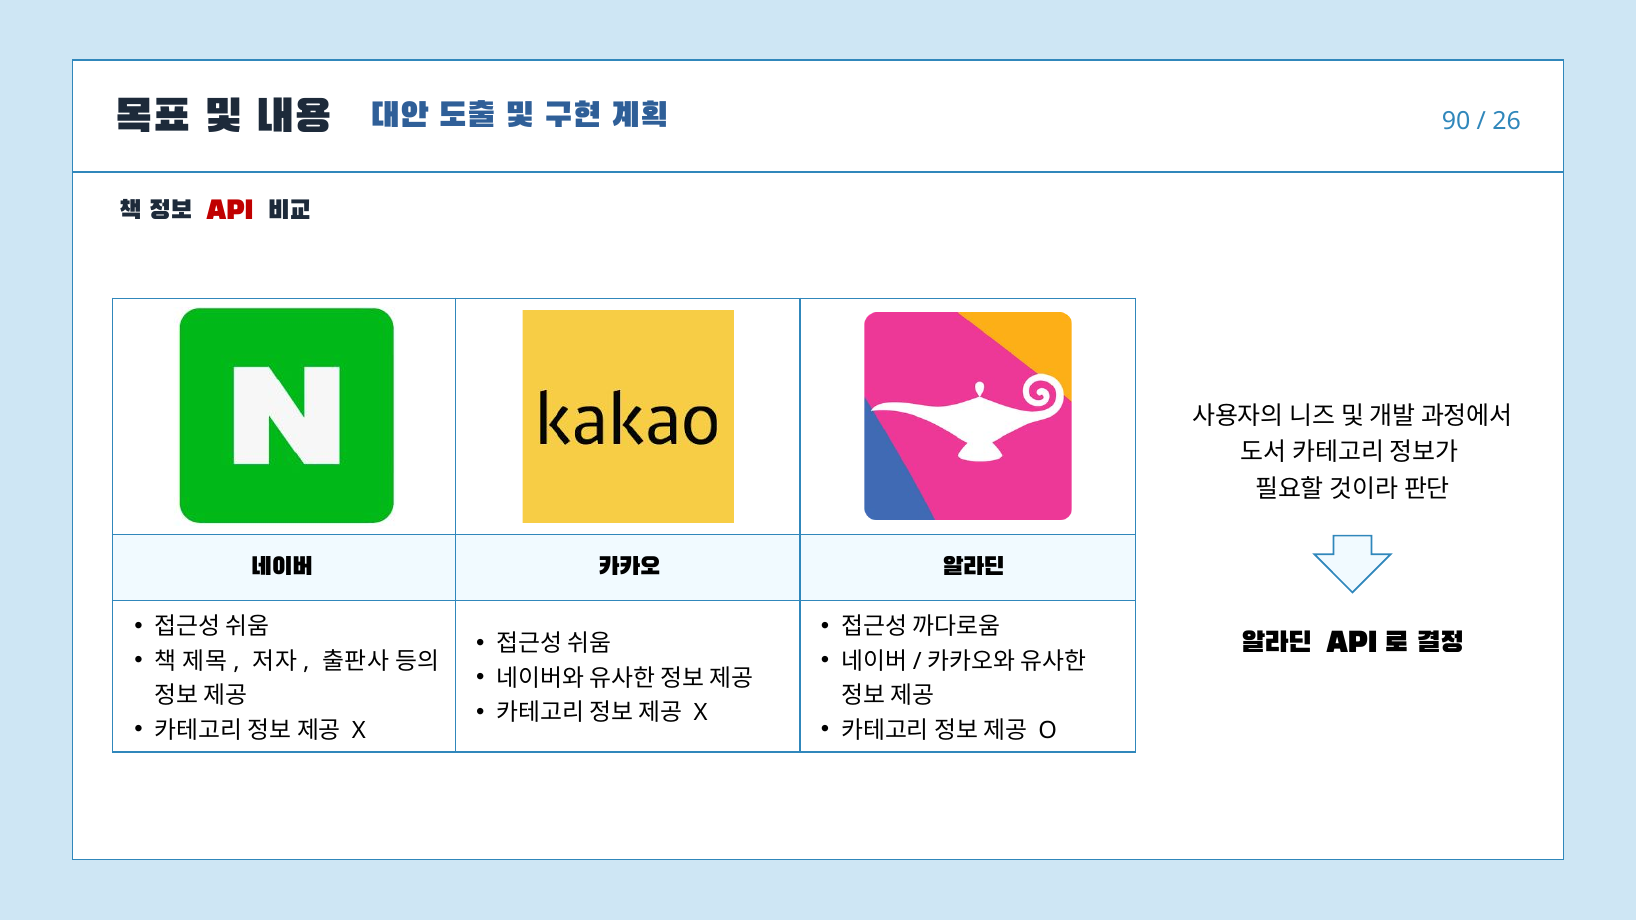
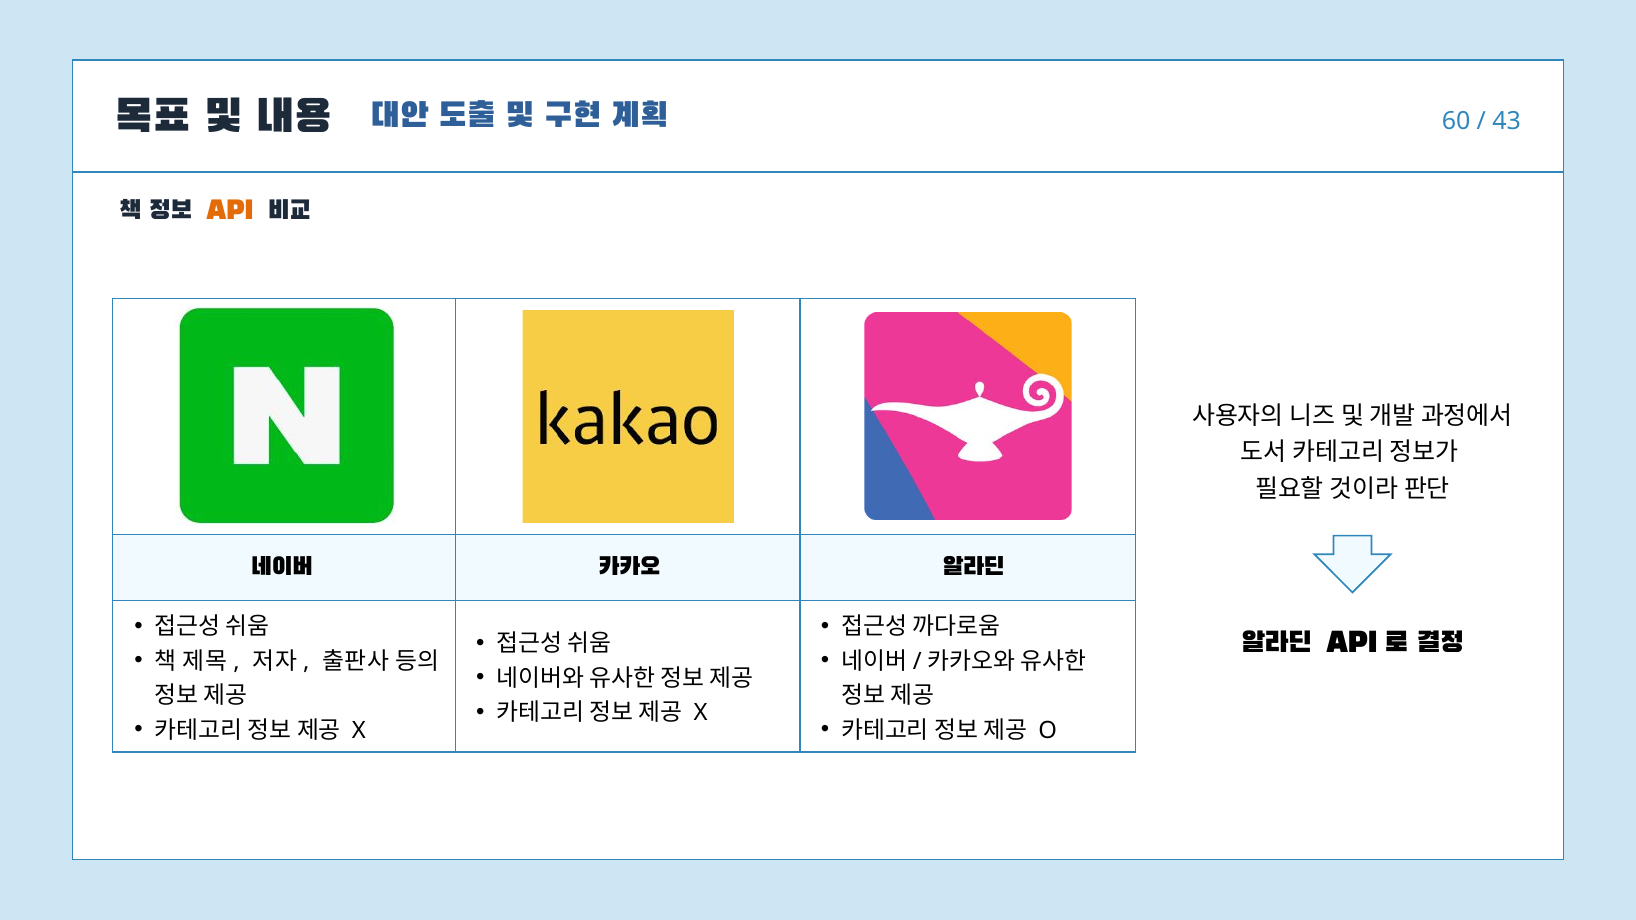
90: 90 -> 60
26: 26 -> 43
API colour: red -> orange
